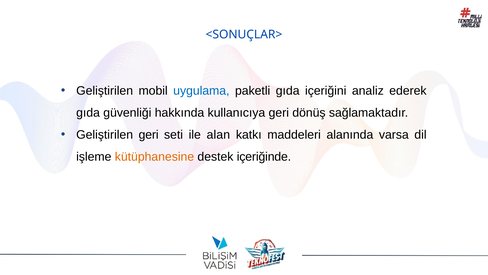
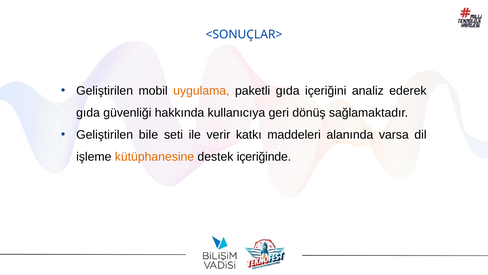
uygulama colour: blue -> orange
Geliştirilen geri: geri -> bile
alan: alan -> verir
